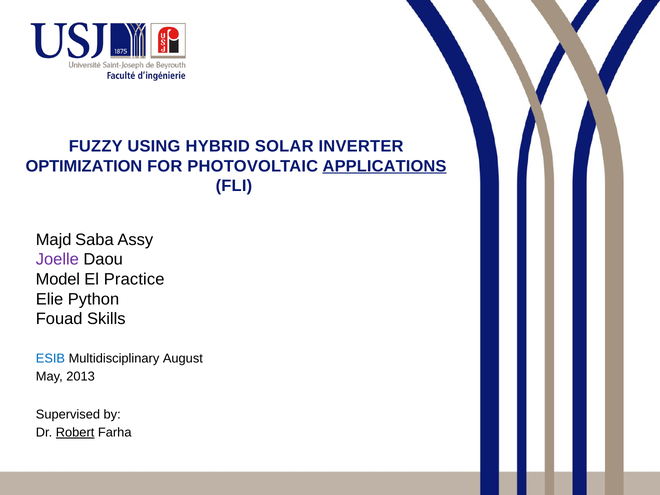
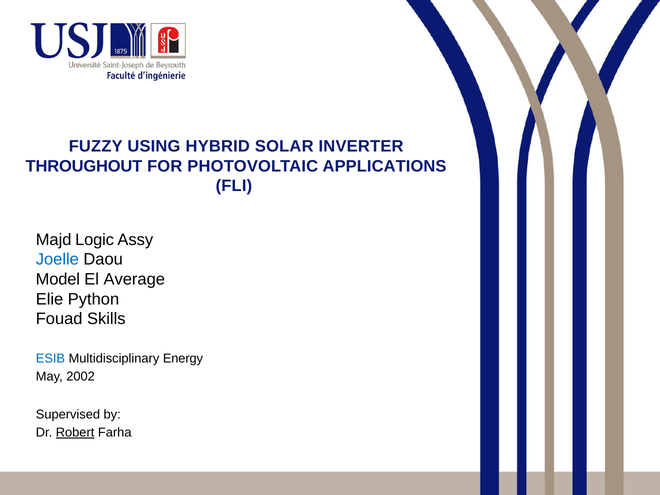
OPTIMIZATION: OPTIMIZATION -> THROUGHOUT
APPLICATIONS underline: present -> none
Saba: Saba -> Logic
Joelle colour: purple -> blue
Practice: Practice -> Average
August: August -> Energy
2013: 2013 -> 2002
